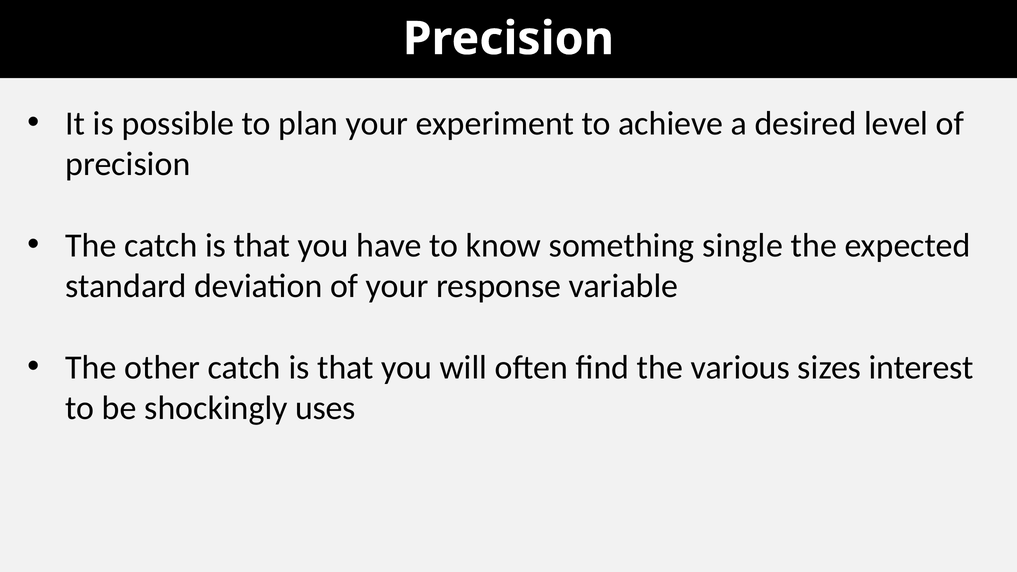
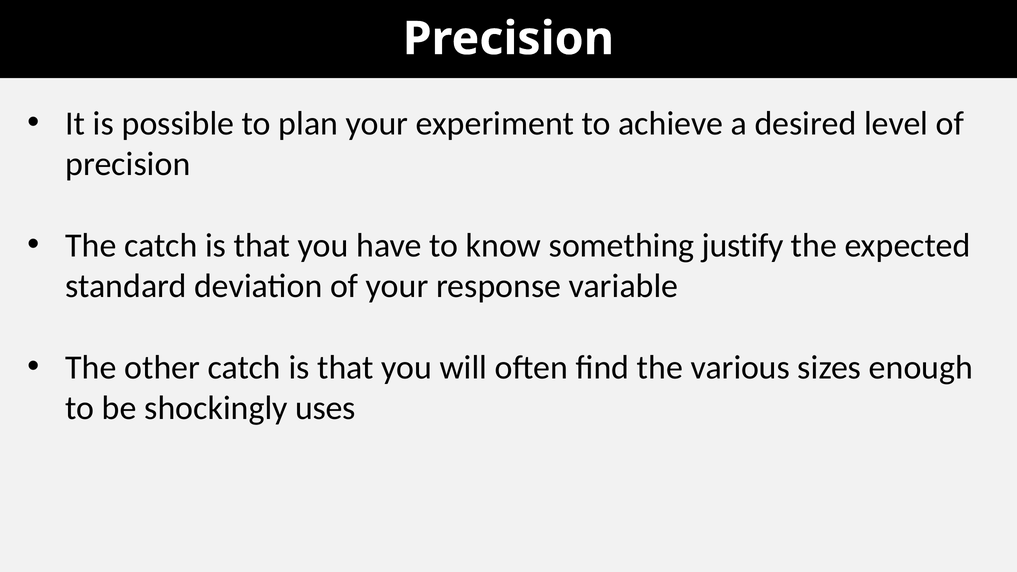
single: single -> justify
interest: interest -> enough
